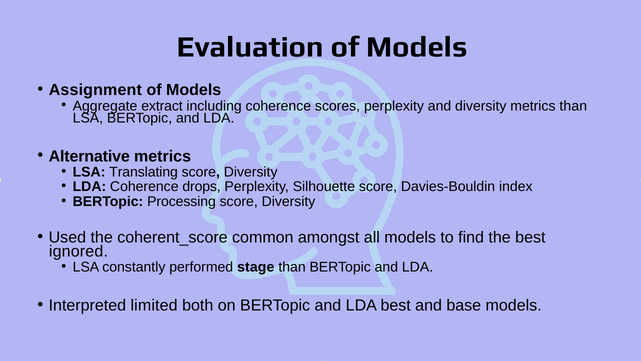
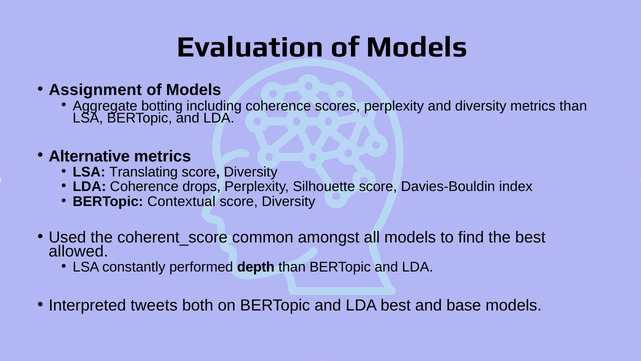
extract: extract -> botting
Processing: Processing -> Contextual
ignored: ignored -> allowed
stage: stage -> depth
limited: limited -> tweets
